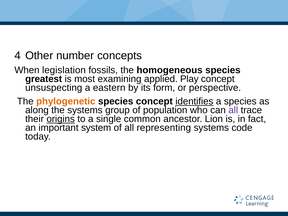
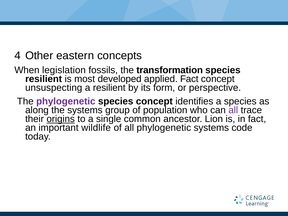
number: number -> eastern
homogeneous: homogeneous -> transformation
greatest at (44, 79): greatest -> resilient
examining: examining -> developed
applied Play: Play -> Fact
a eastern: eastern -> resilient
phylogenetic at (66, 101) colour: orange -> purple
identifies underline: present -> none
system: system -> wildlife
all representing: representing -> phylogenetic
